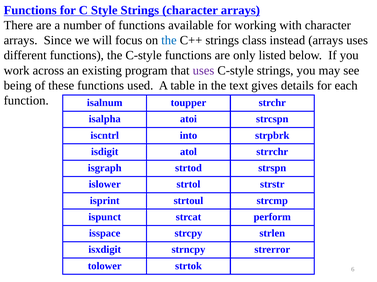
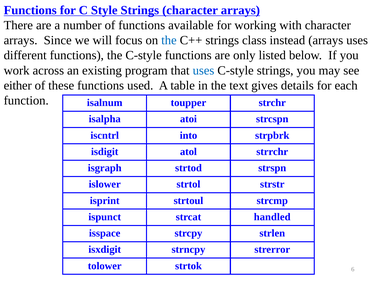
uses at (203, 71) colour: purple -> blue
being: being -> either
perform: perform -> handled
